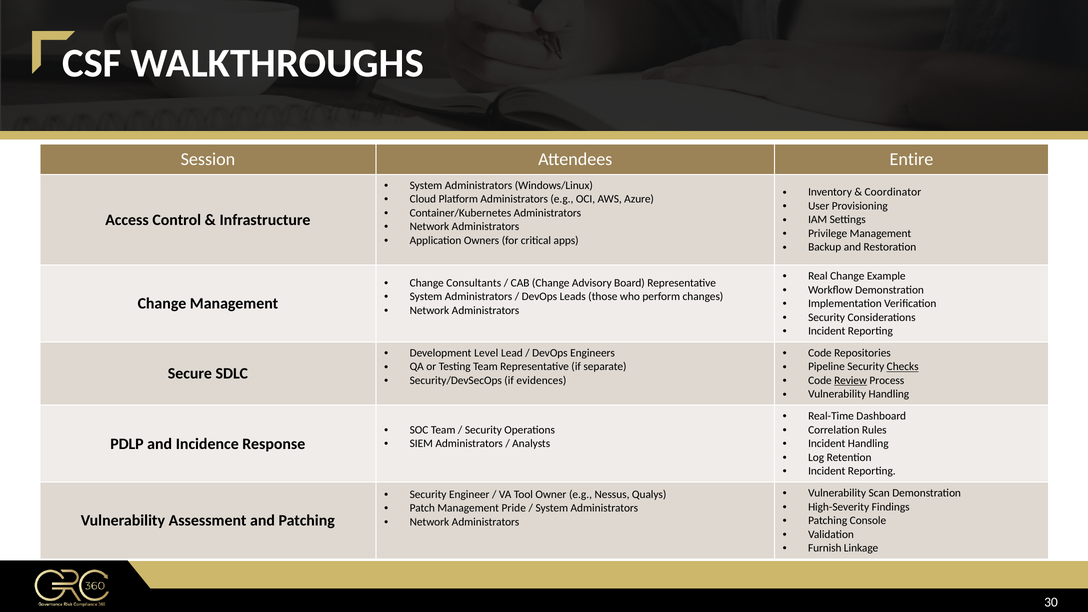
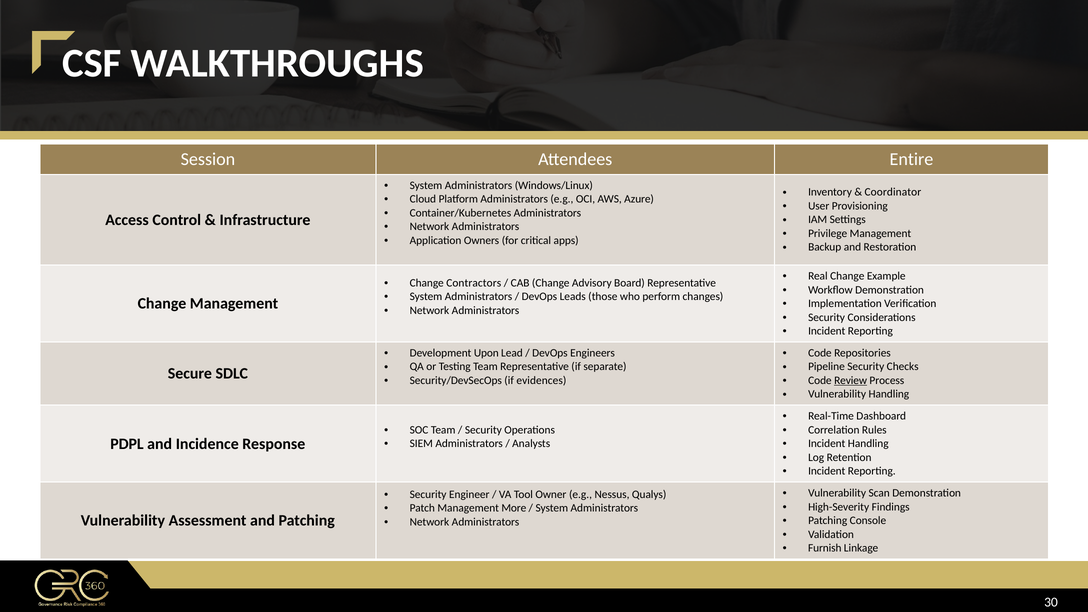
Consultants: Consultants -> Contractors
Level: Level -> Upon
Checks underline: present -> none
PDLP: PDLP -> PDPL
Pride: Pride -> More
